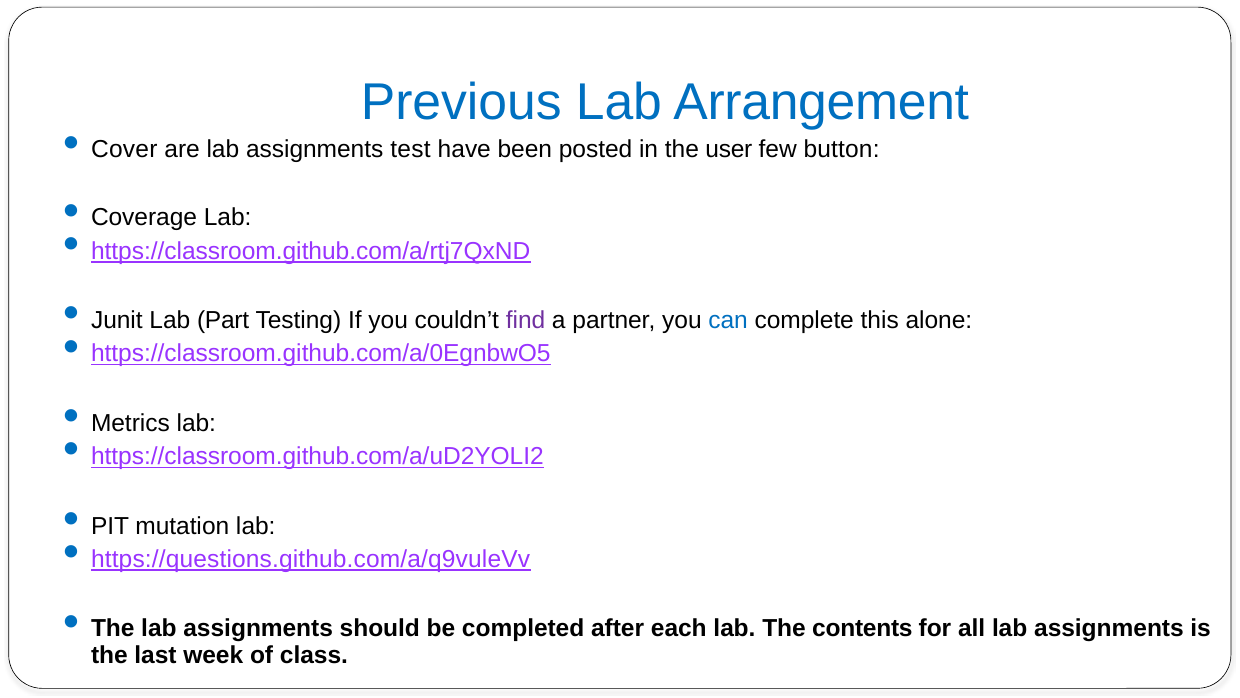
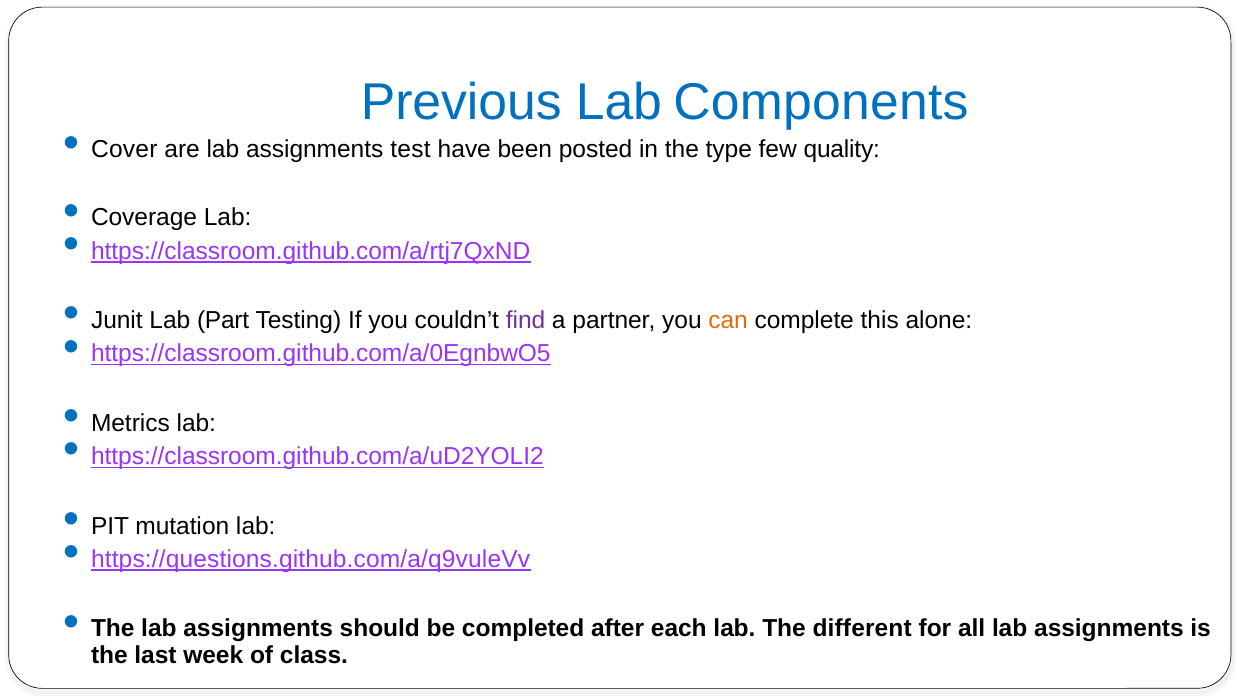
Arrangement: Arrangement -> Components
user: user -> type
button: button -> quality
can colour: blue -> orange
contents: contents -> different
